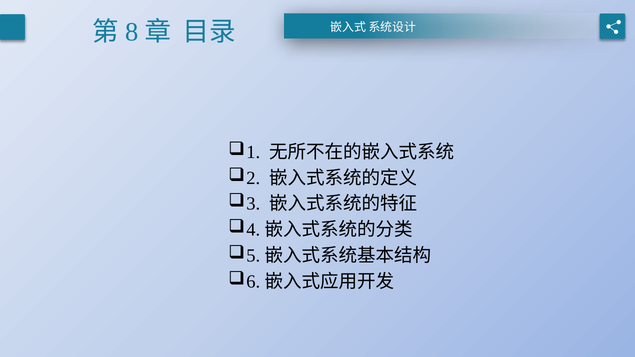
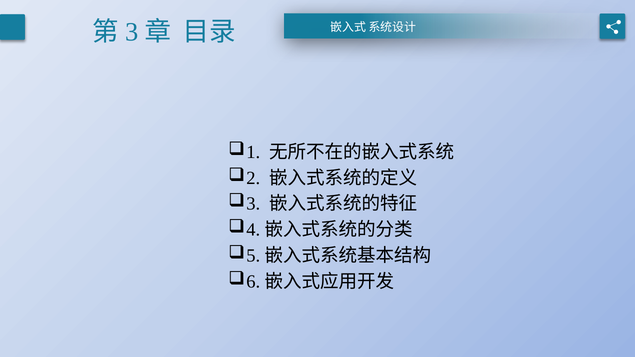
8: 8 -> 3
